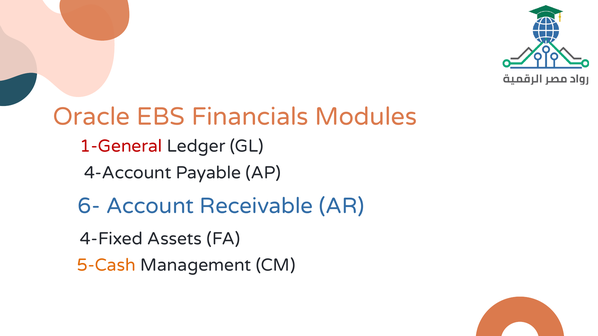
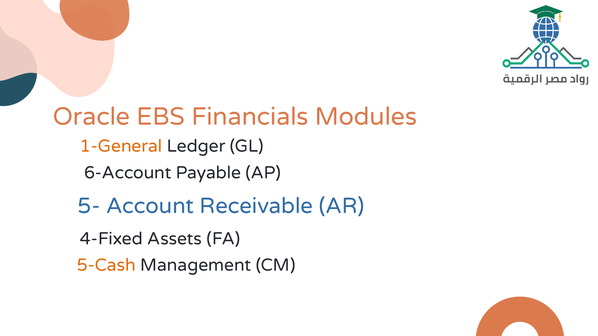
1-General colour: red -> orange
4-Account: 4-Account -> 6-Account
6-: 6- -> 5-
